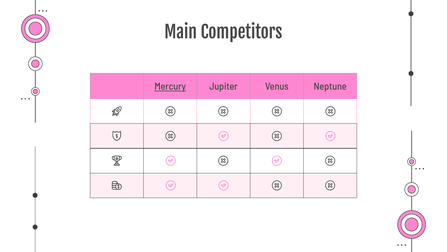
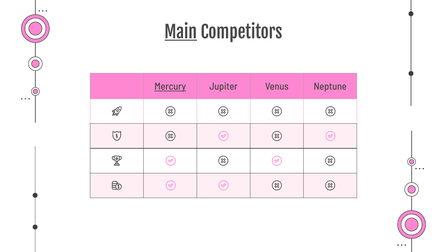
Main underline: none -> present
